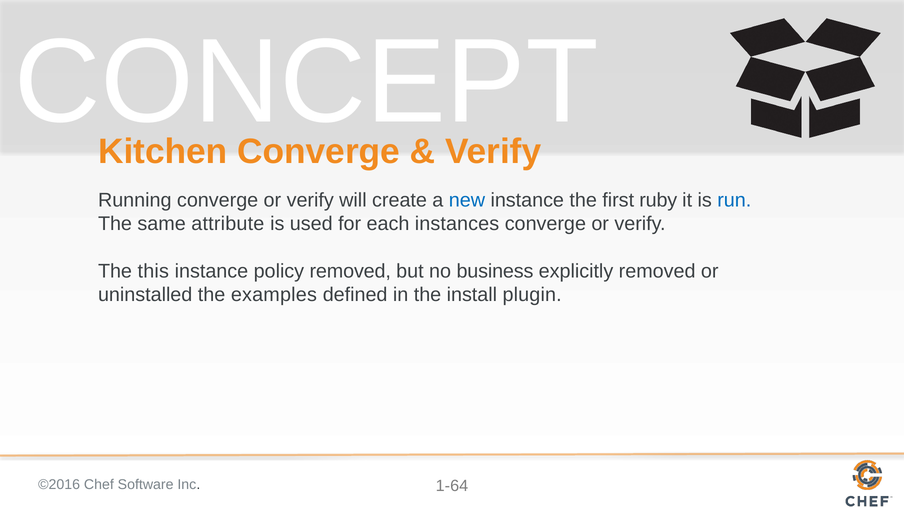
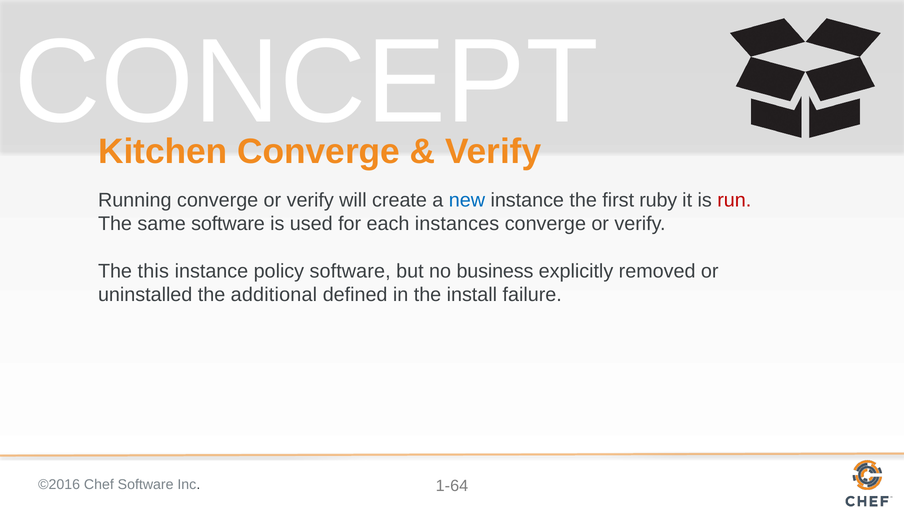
run colour: blue -> red
same attribute: attribute -> software
policy removed: removed -> software
examples: examples -> additional
plugin: plugin -> failure
